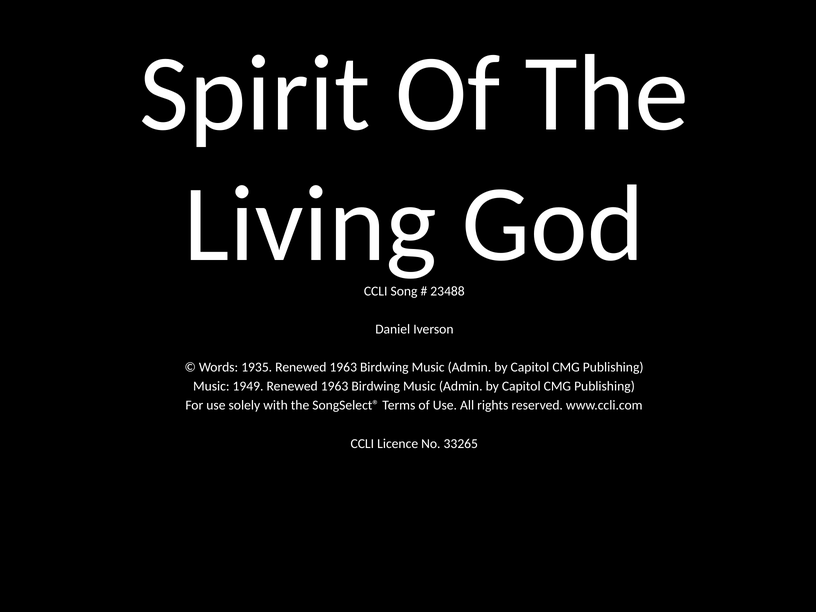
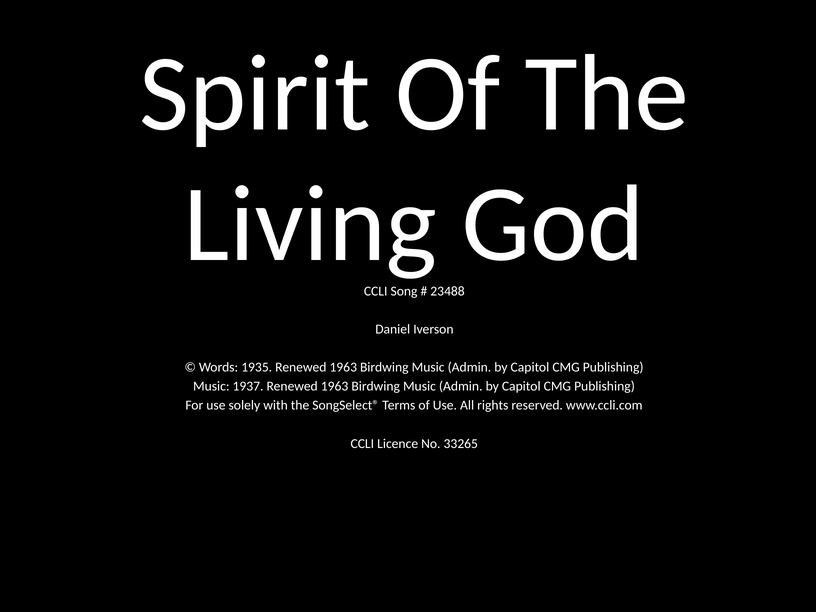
1949: 1949 -> 1937
